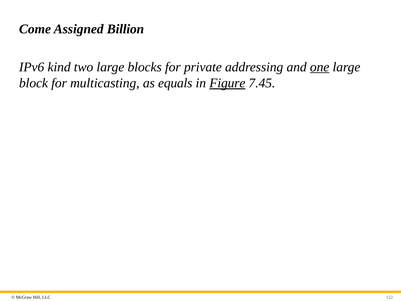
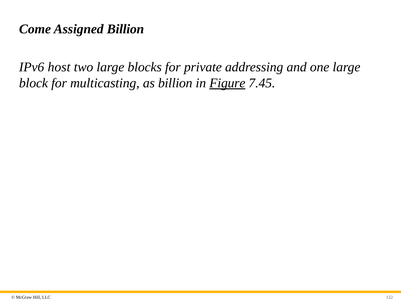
kind: kind -> host
one underline: present -> none
as equals: equals -> billion
